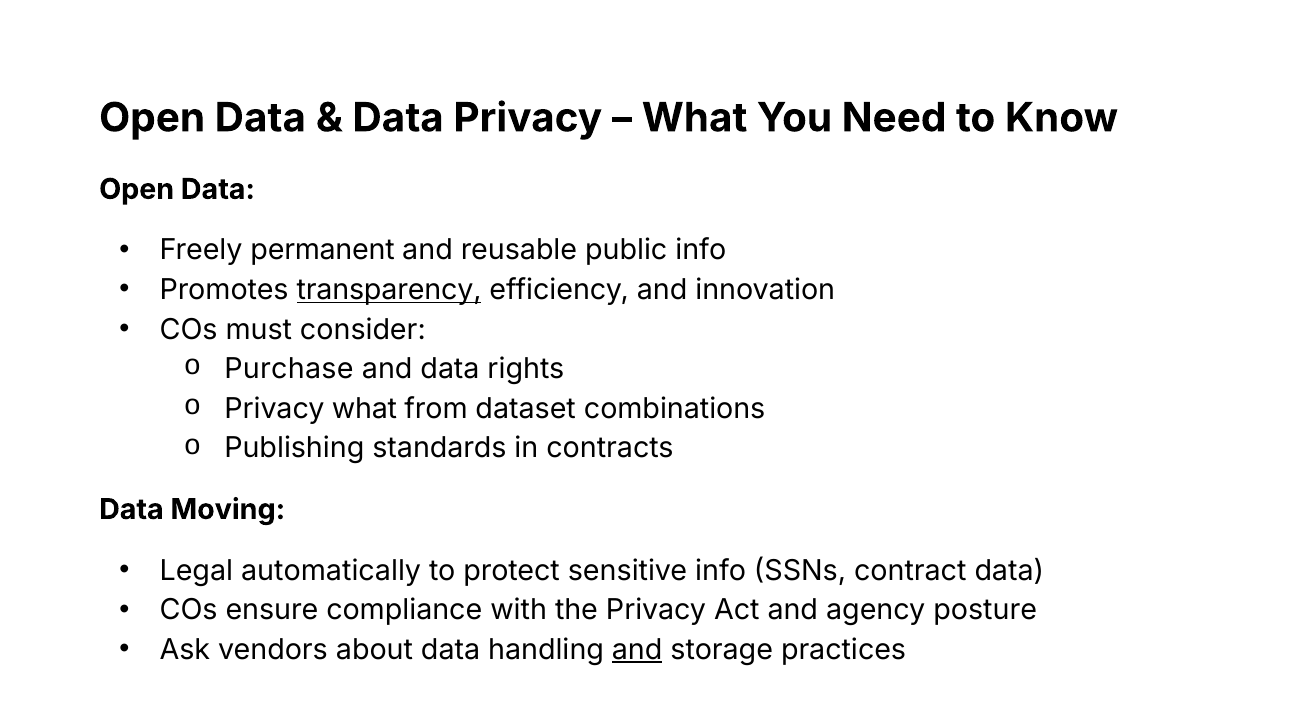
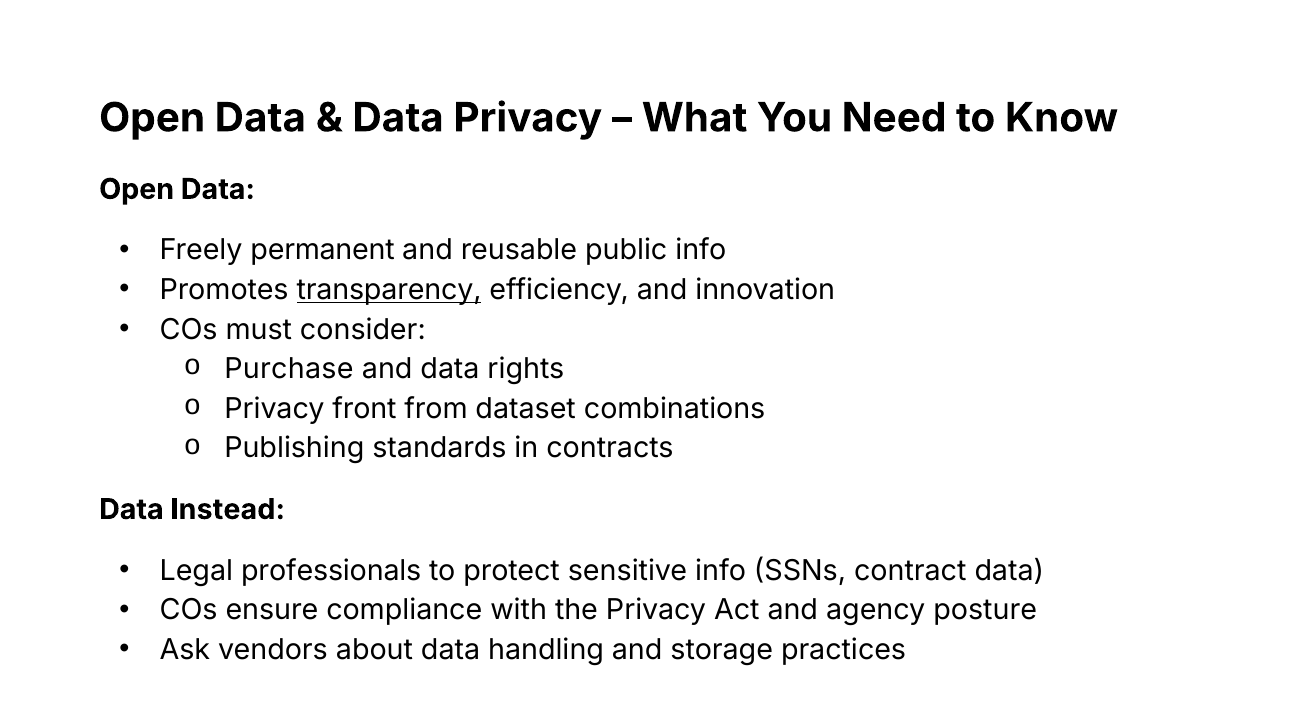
Privacy what: what -> front
Moving: Moving -> Instead
automatically: automatically -> professionals
and at (637, 650) underline: present -> none
